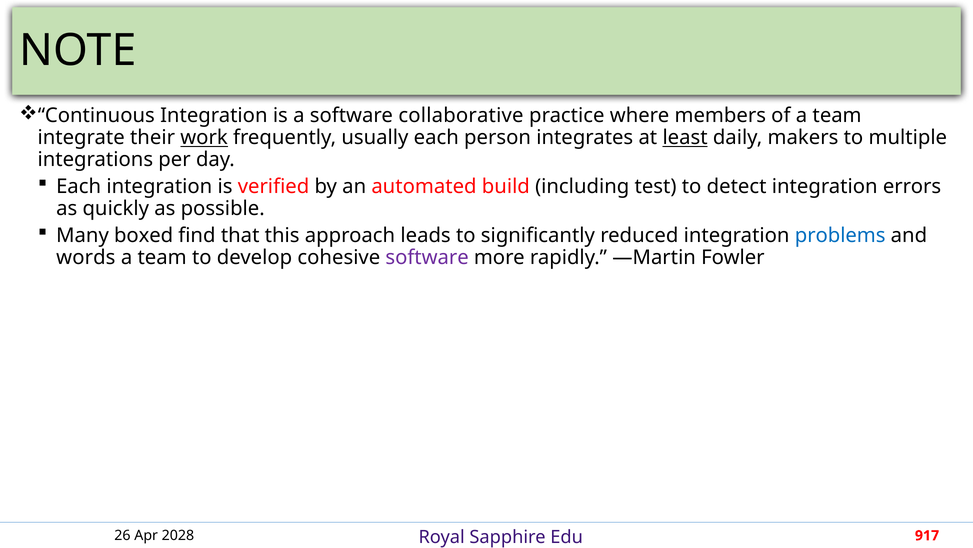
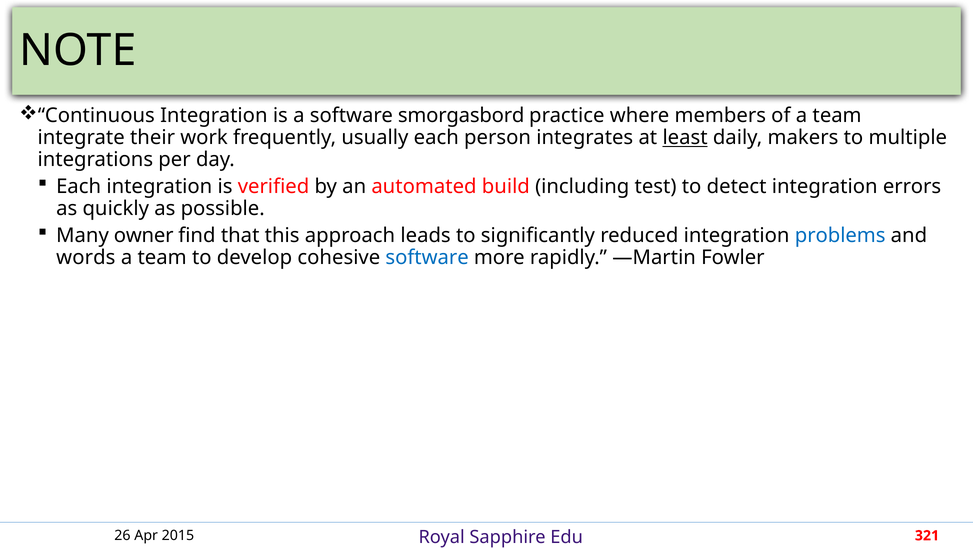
collaborative: collaborative -> smorgasbord
work underline: present -> none
boxed: boxed -> owner
software at (427, 257) colour: purple -> blue
2028: 2028 -> 2015
917: 917 -> 321
